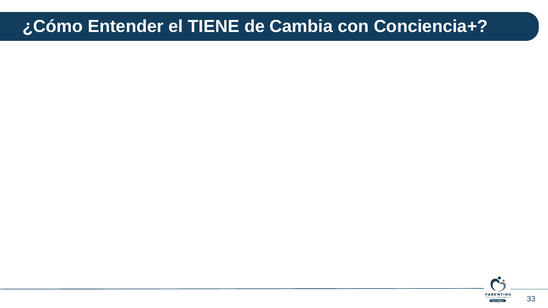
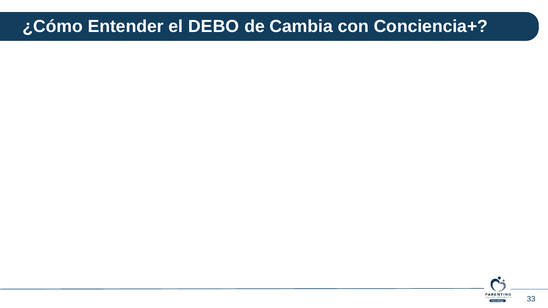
TIENE: TIENE -> DEBO
